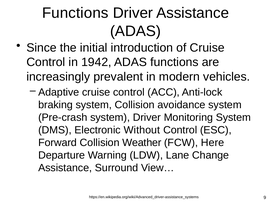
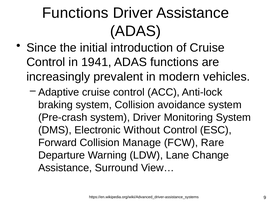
1942: 1942 -> 1941
Weather: Weather -> Manage
Here: Here -> Rare
